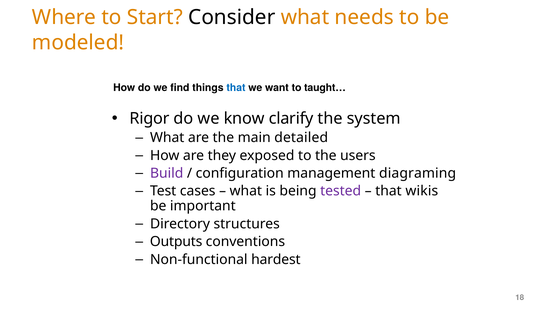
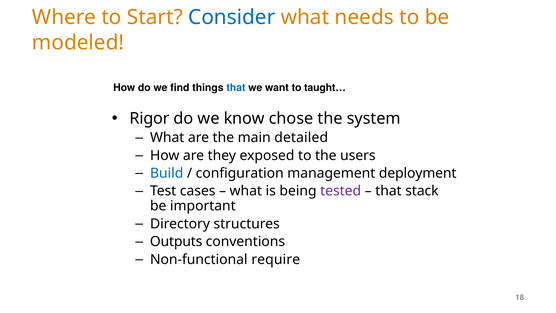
Consider colour: black -> blue
clarify: clarify -> chose
Build colour: purple -> blue
diagraming: diagraming -> deployment
wikis: wikis -> stack
hardest: hardest -> require
